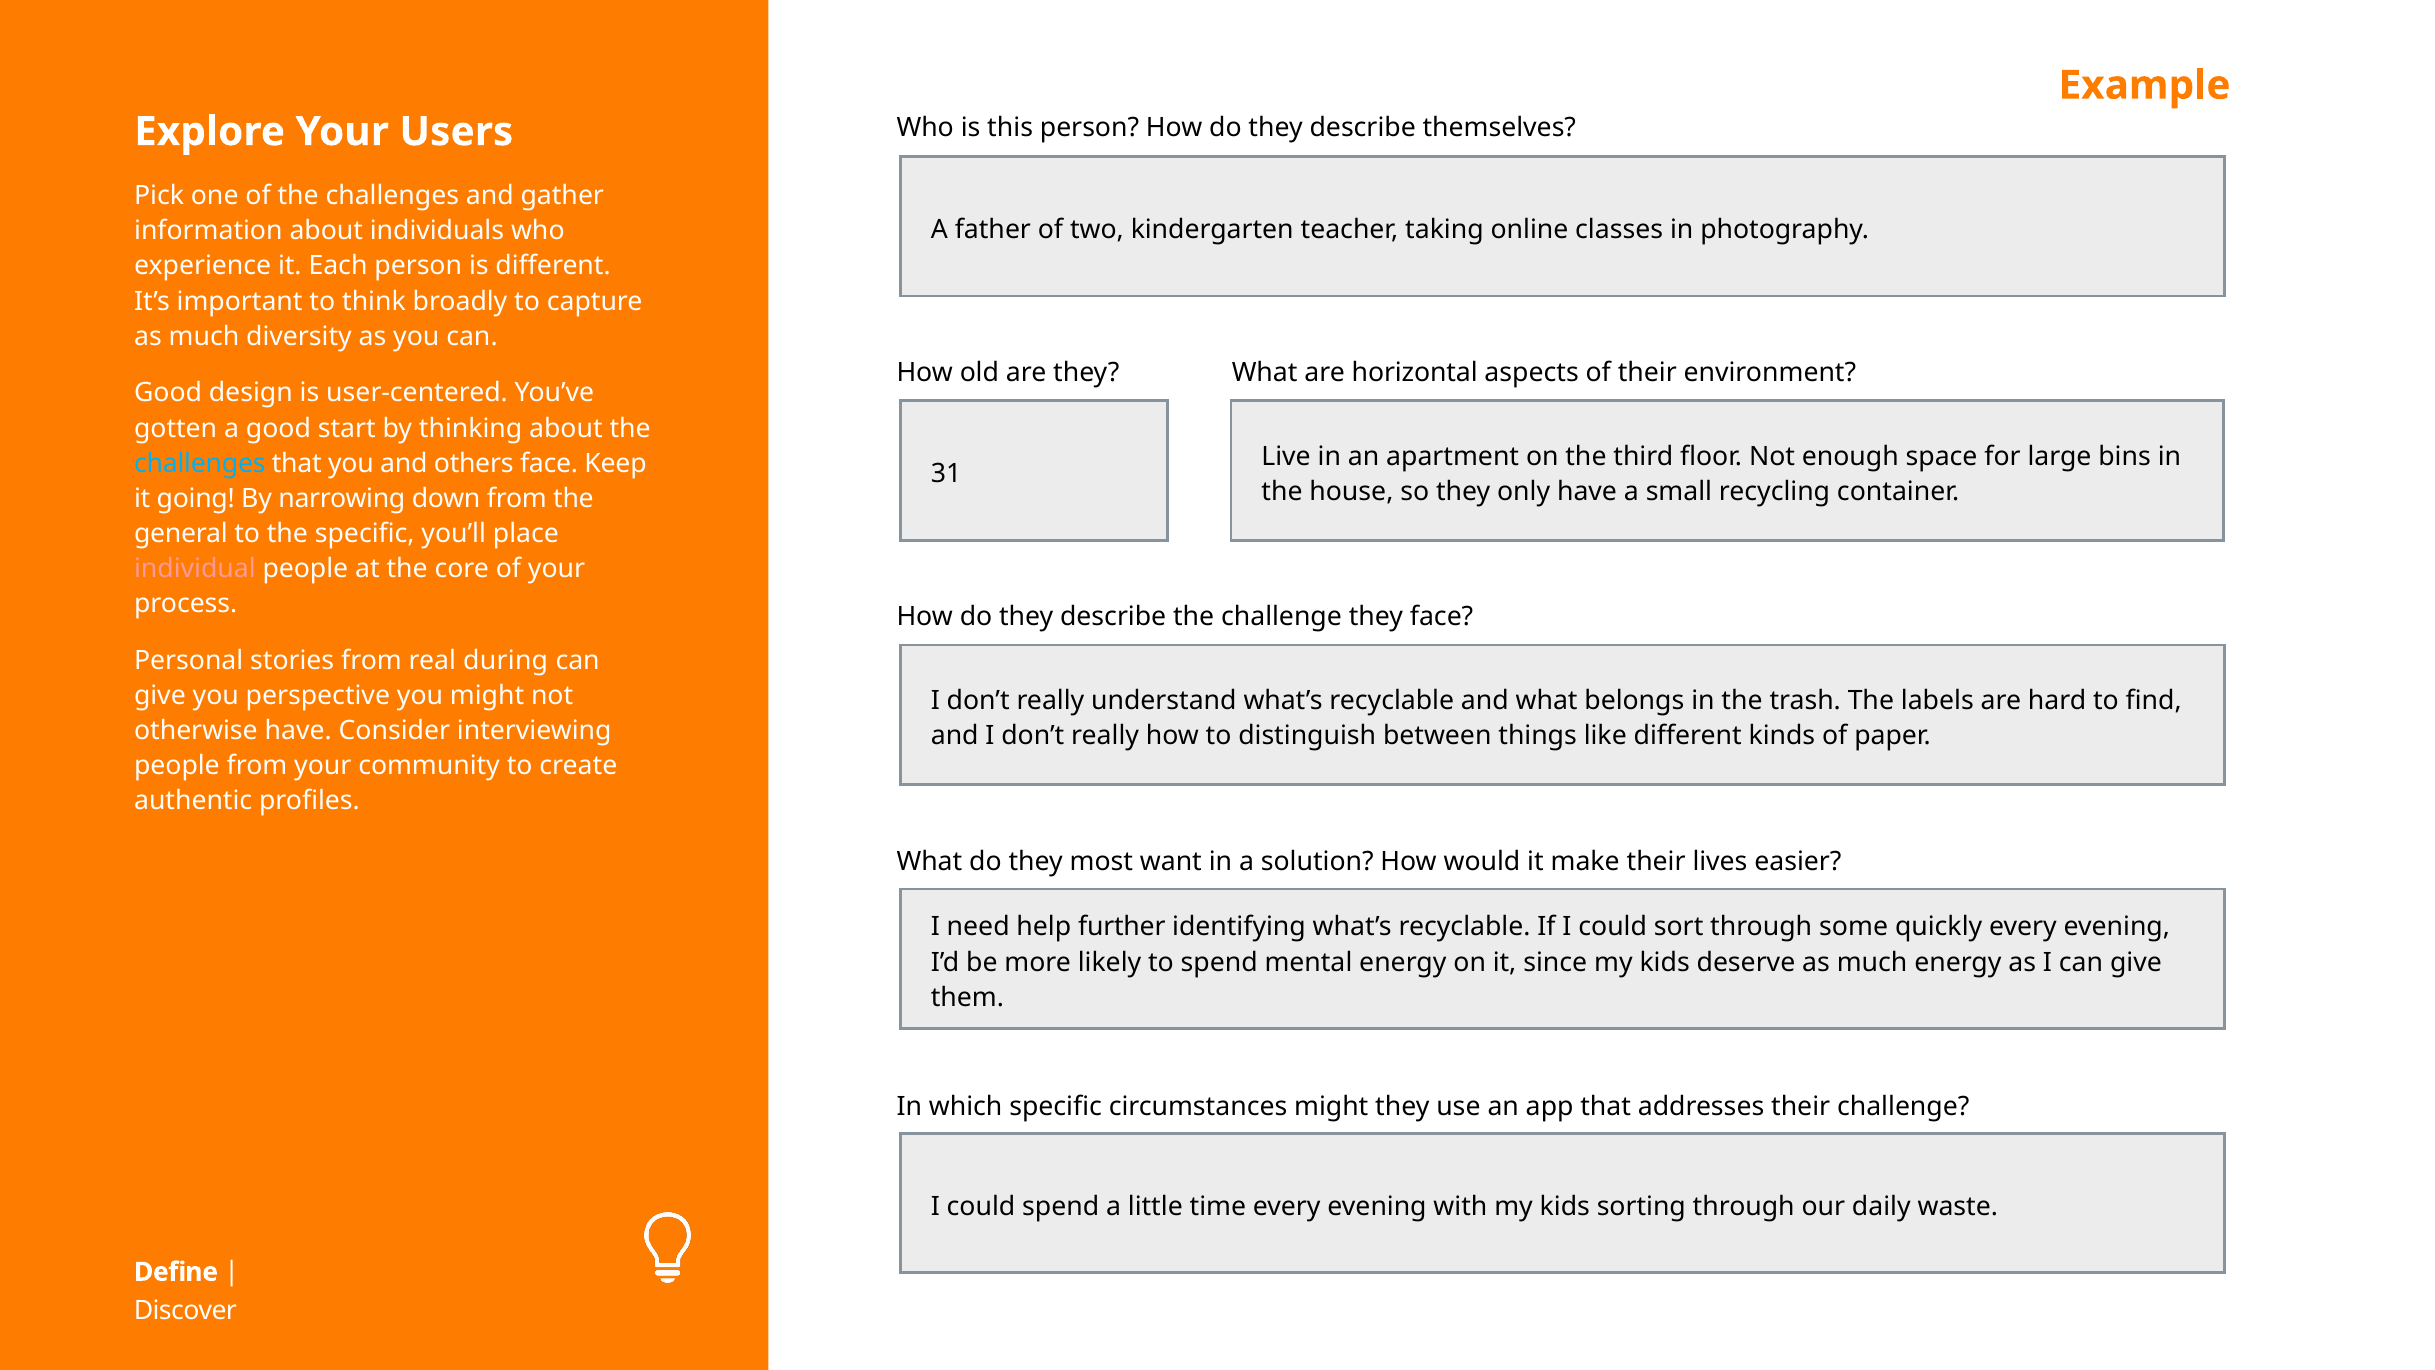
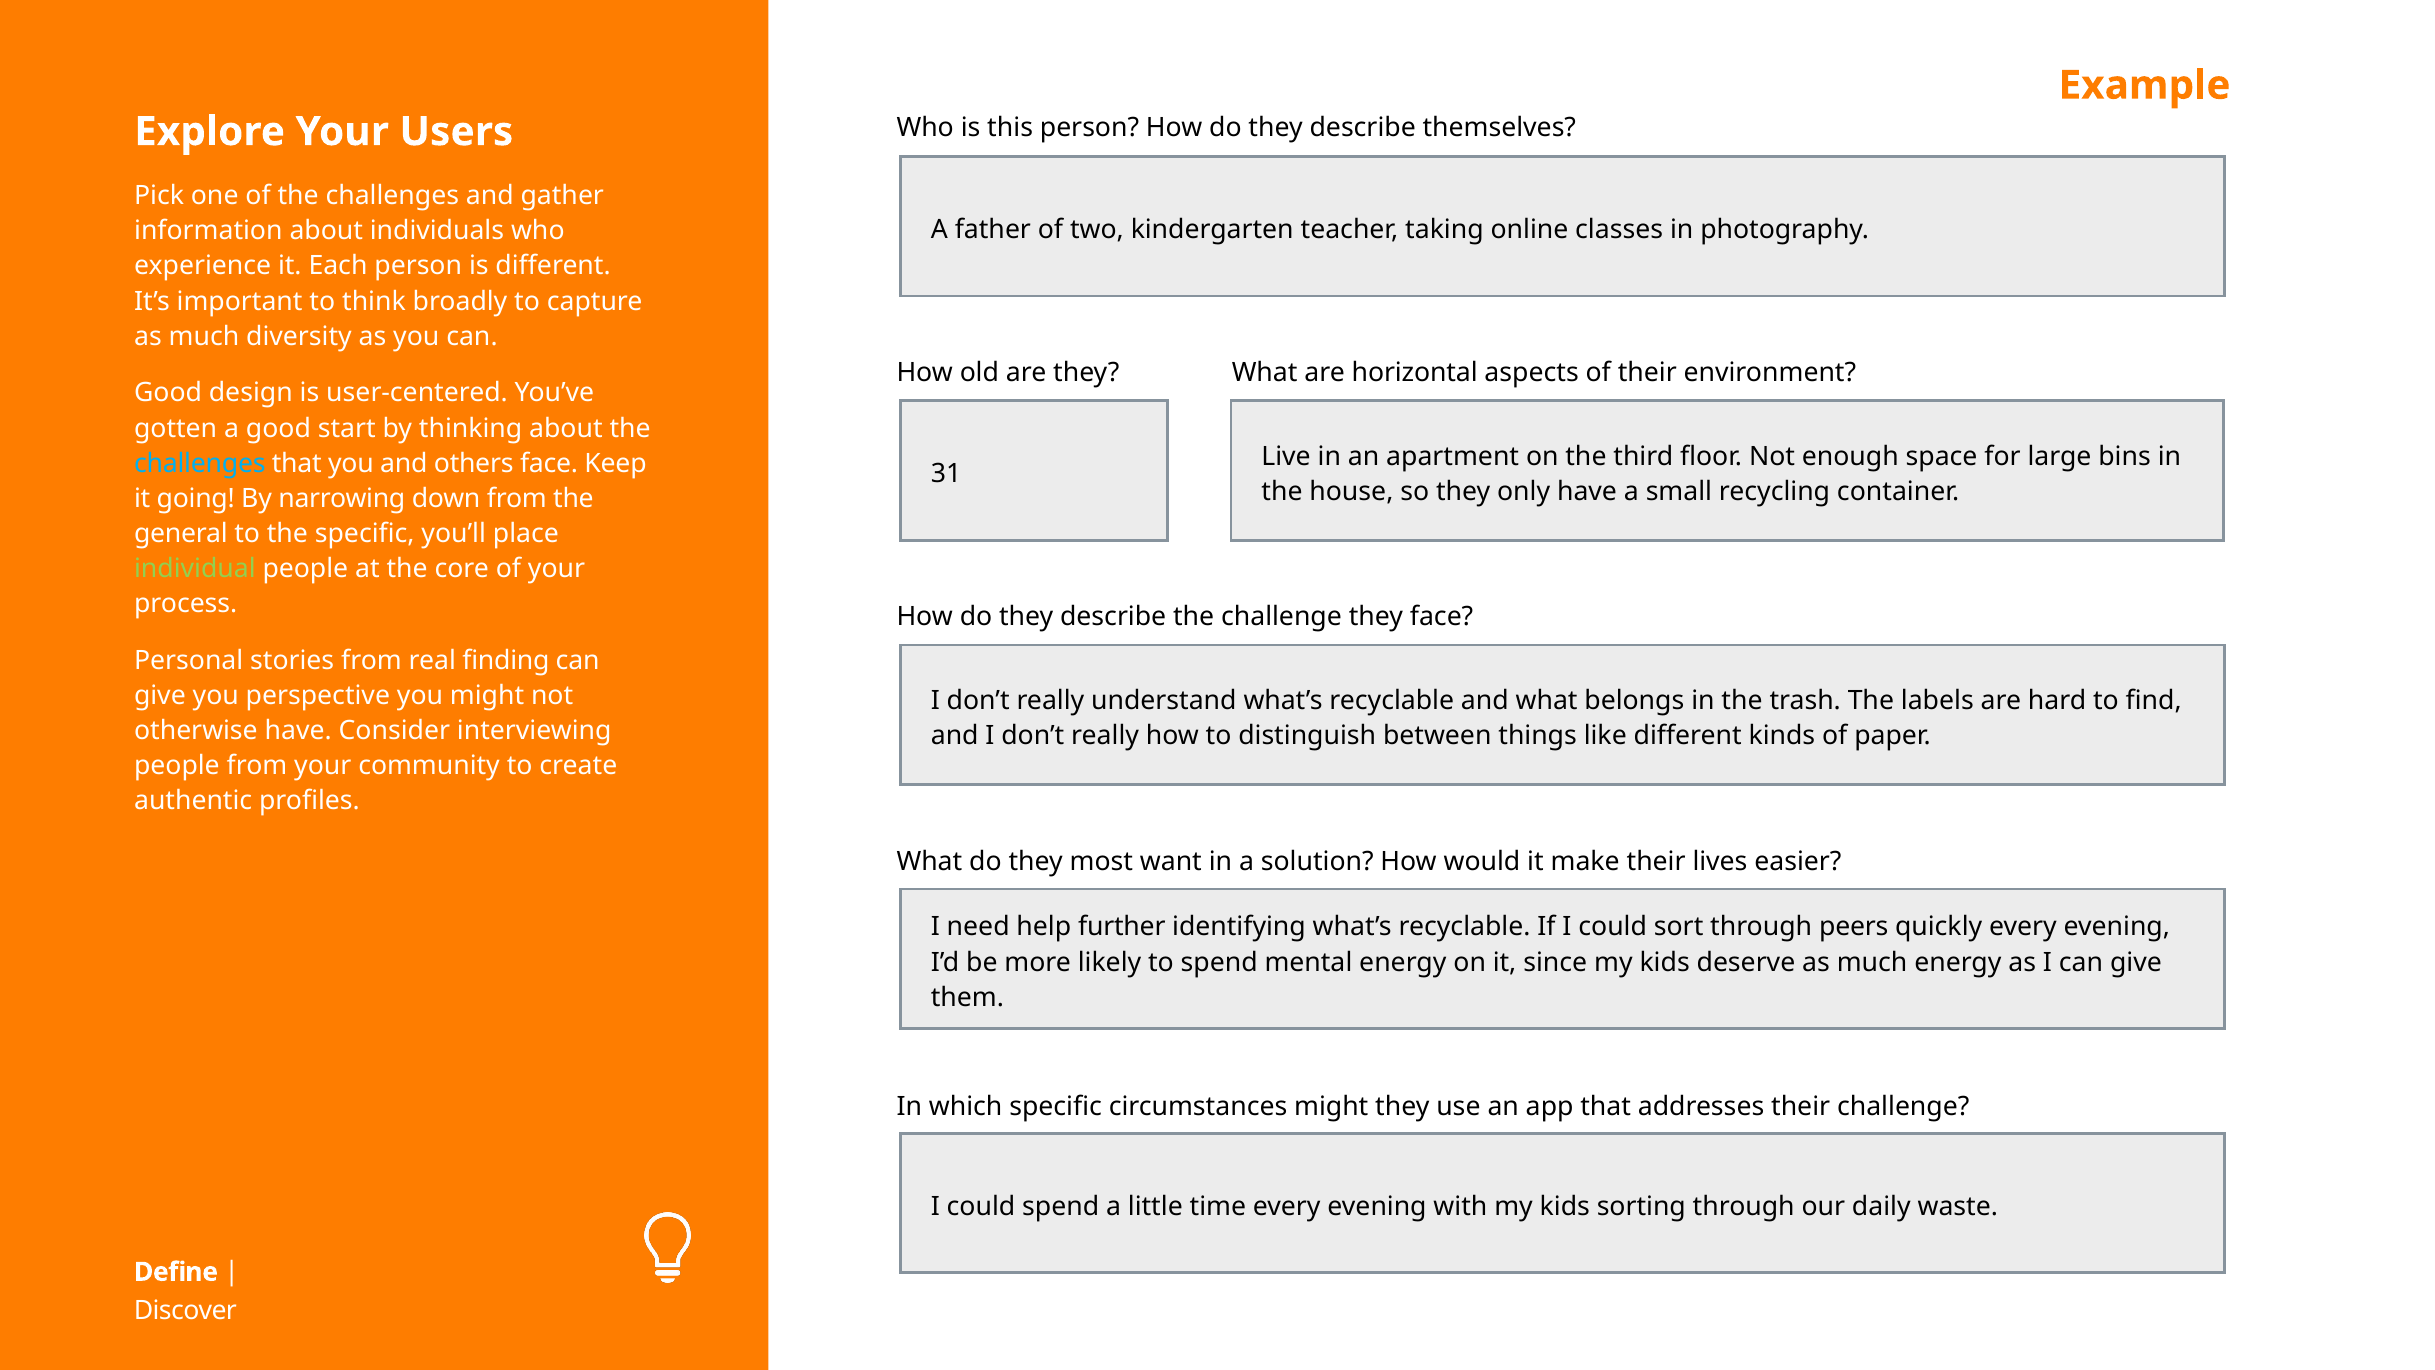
individual colour: pink -> light green
during: during -> finding
some: some -> peers
